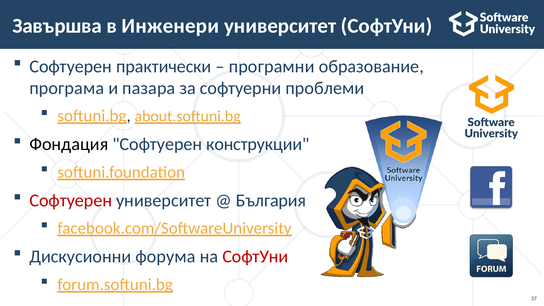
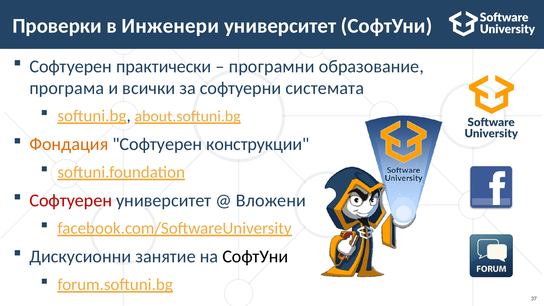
Завършва: Завършва -> Проверки
пазара: пазара -> всички
проблеми: проблеми -> системата
Фондация colour: black -> orange
България: България -> Вложени
форума: форума -> занятие
СофтУни at (255, 257) colour: red -> black
